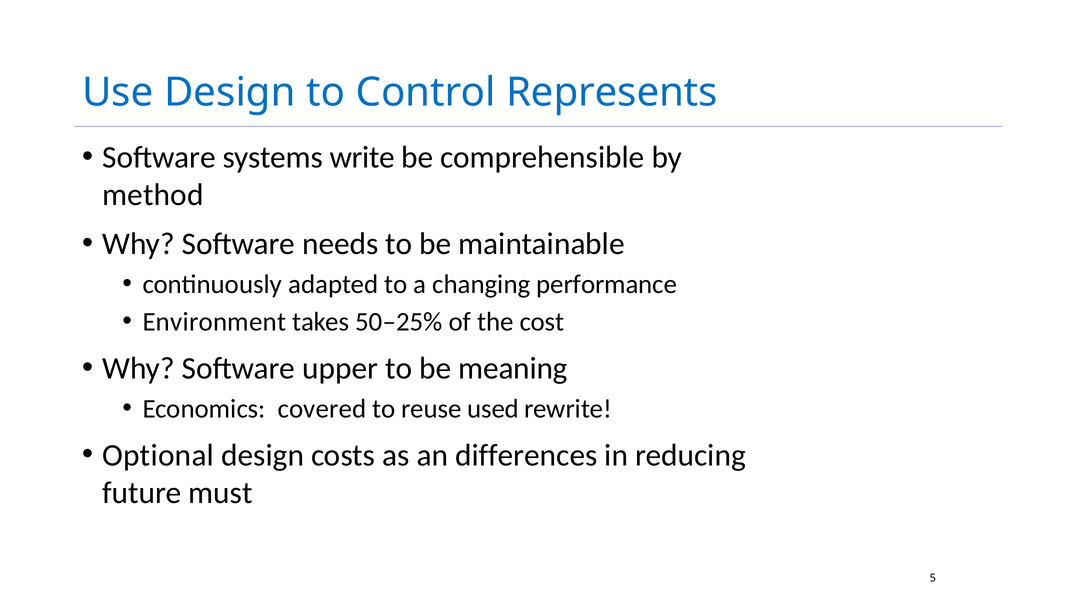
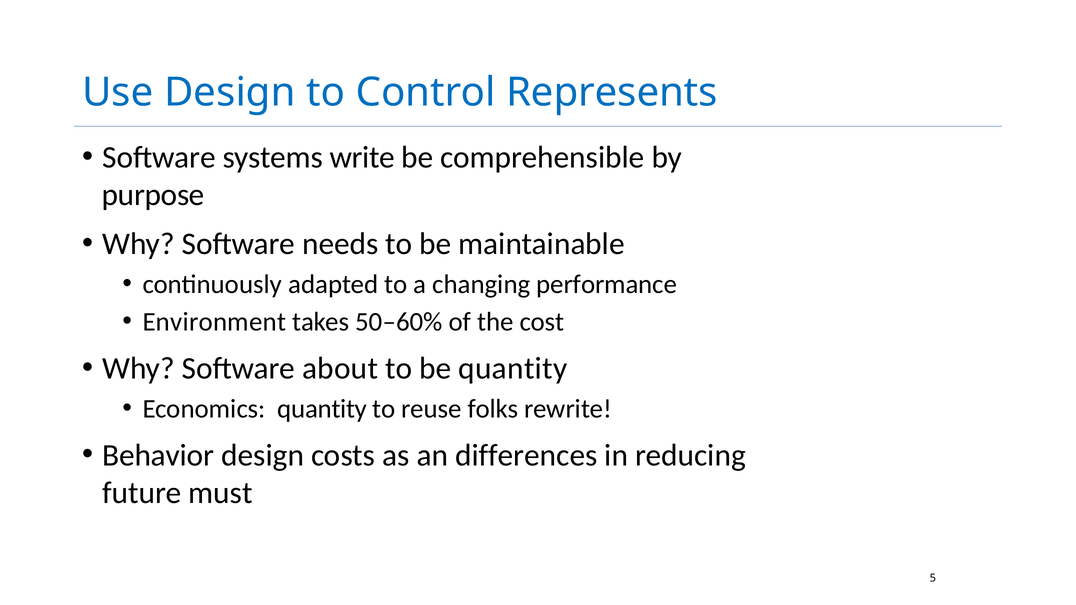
method: method -> purpose
50–25%: 50–25% -> 50–60%
upper: upper -> about
be meaning: meaning -> quantity
Economics covered: covered -> quantity
used: used -> folks
Optional: Optional -> Behavior
